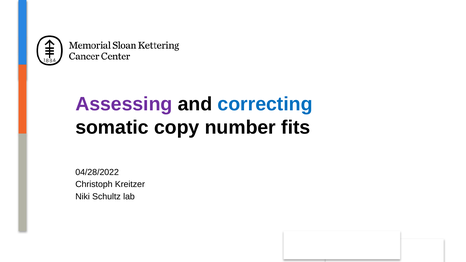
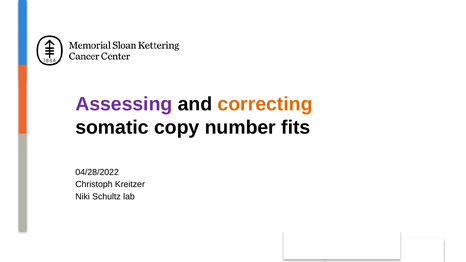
correcting colour: blue -> orange
